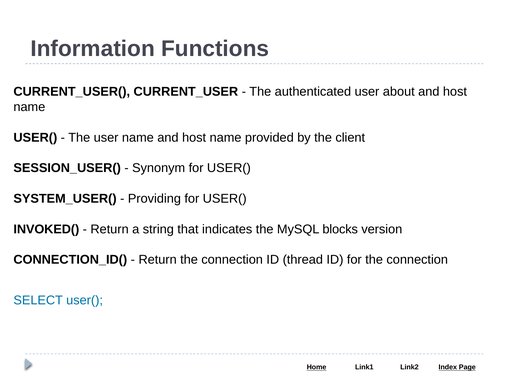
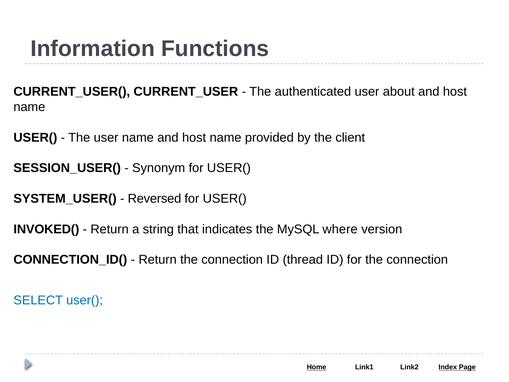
Providing: Providing -> Reversed
blocks: blocks -> where
